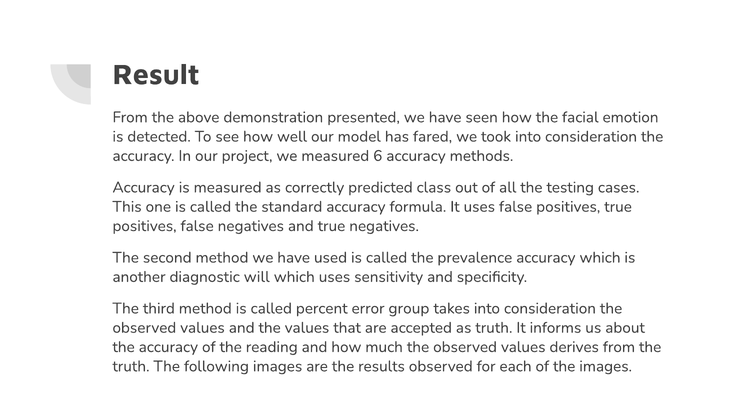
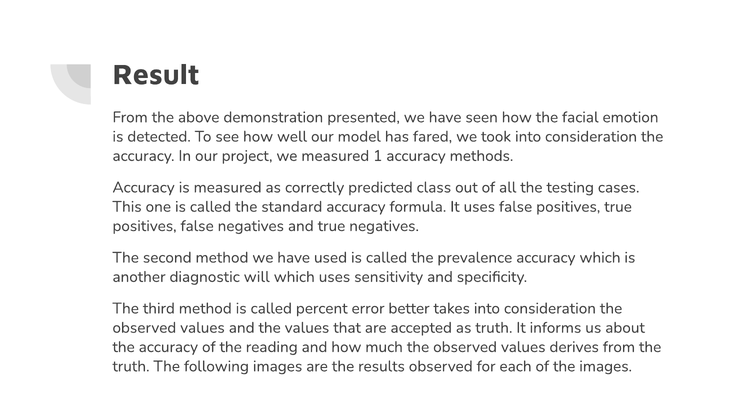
6: 6 -> 1
group: group -> better
